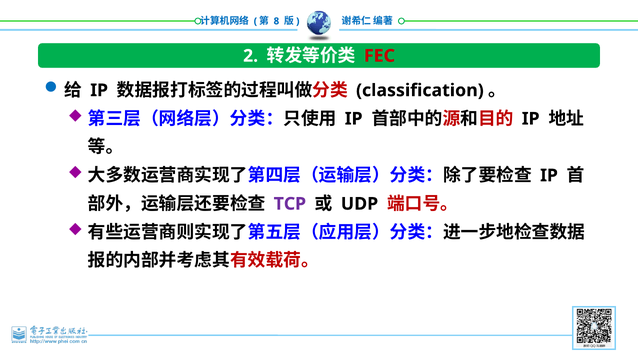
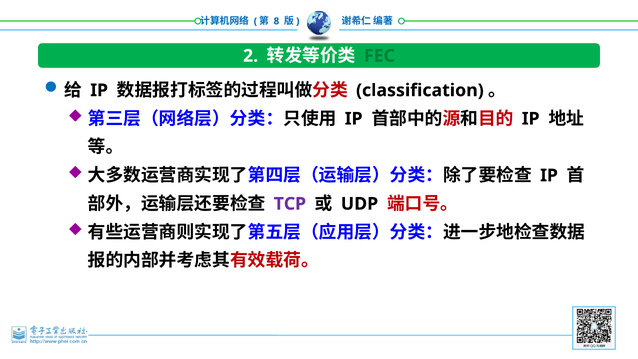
FEC colour: red -> green
